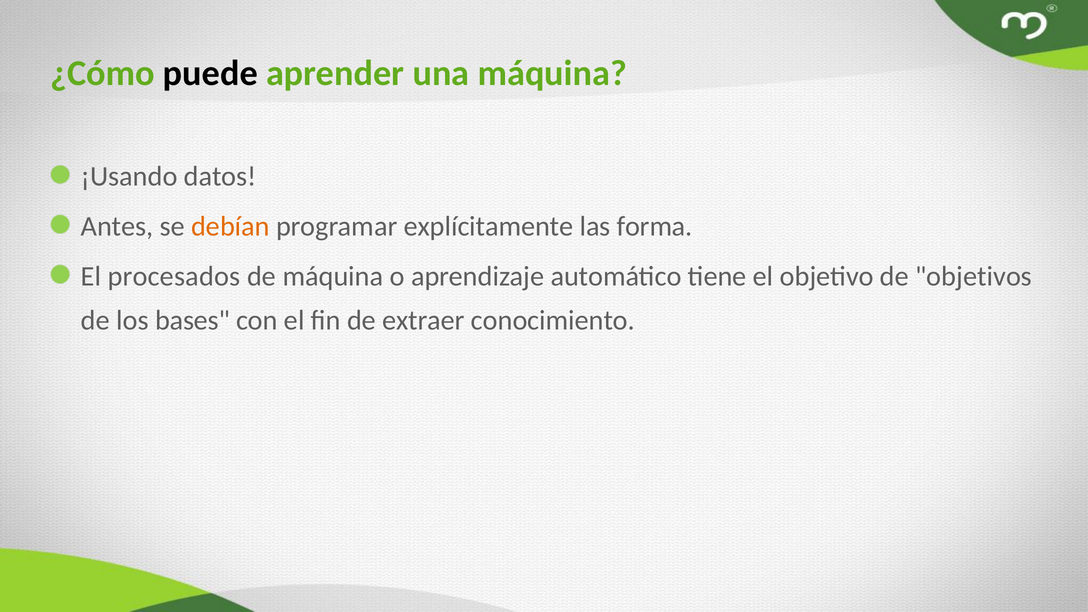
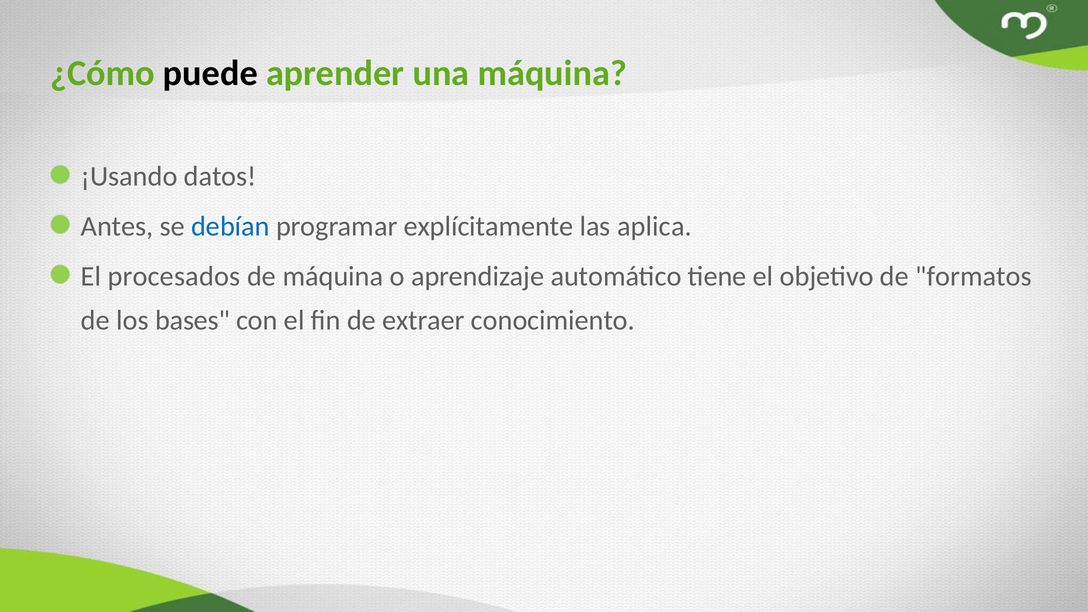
debían colour: orange -> blue
forma: forma -> aplica
objetivos: objetivos -> formatos
